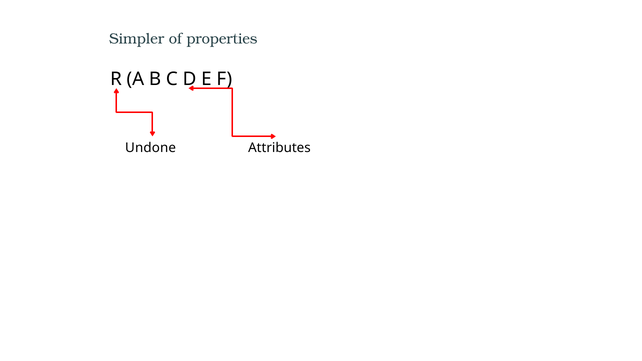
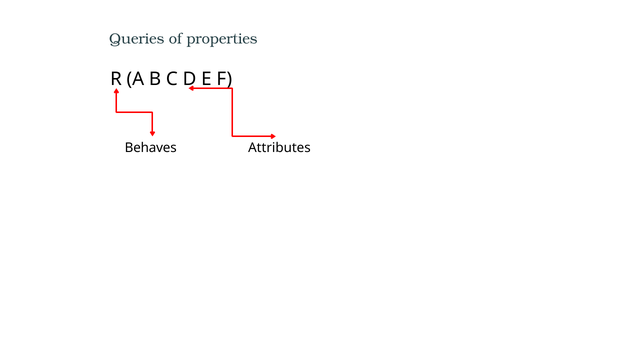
Simpler: Simpler -> Queries
Undone: Undone -> Behaves
